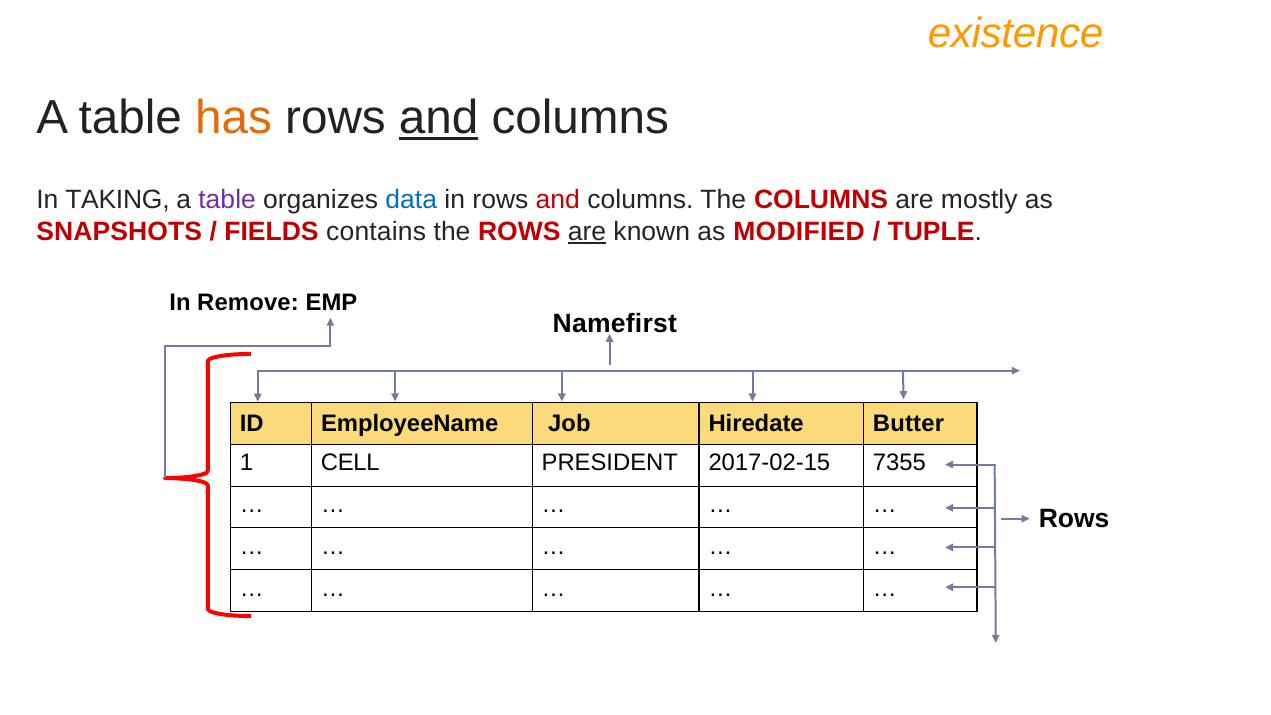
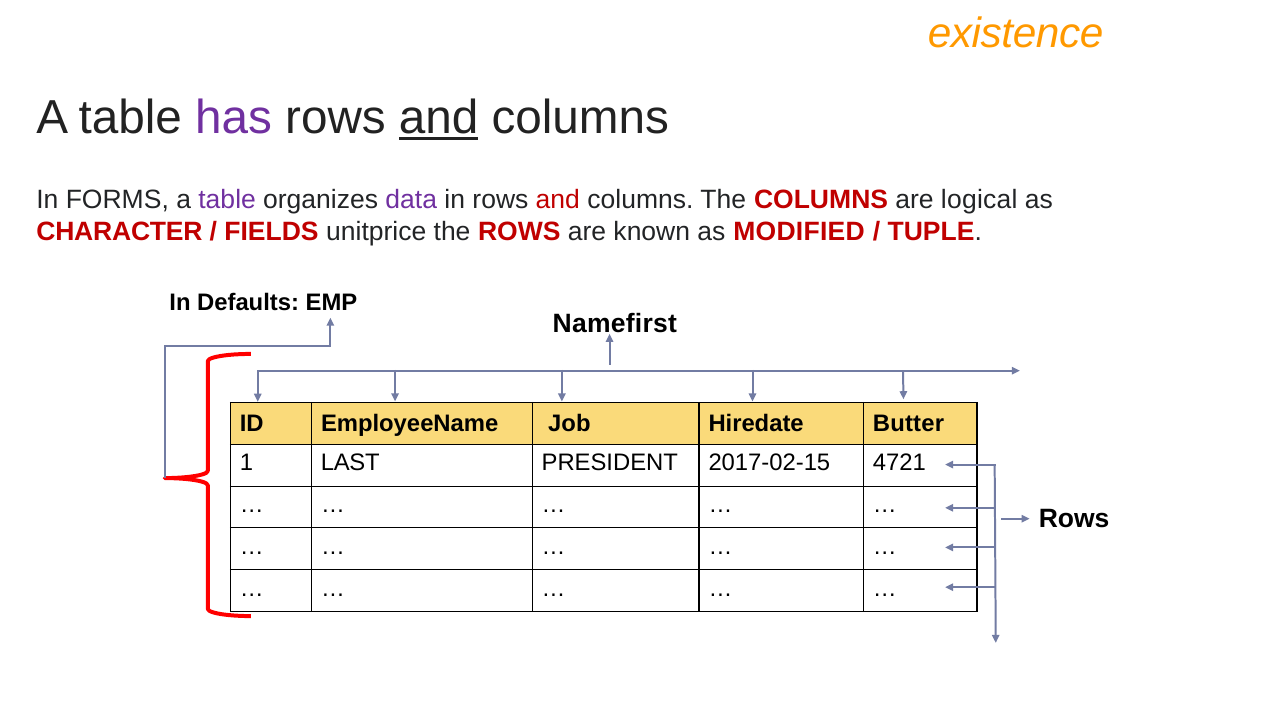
has colour: orange -> purple
TAKING: TAKING -> FORMS
data colour: blue -> purple
mostly: mostly -> logical
SNAPSHOTS: SNAPSHOTS -> CHARACTER
contains: contains -> unitprice
are at (587, 231) underline: present -> none
Remove: Remove -> Defaults
CELL: CELL -> LAST
7355: 7355 -> 4721
